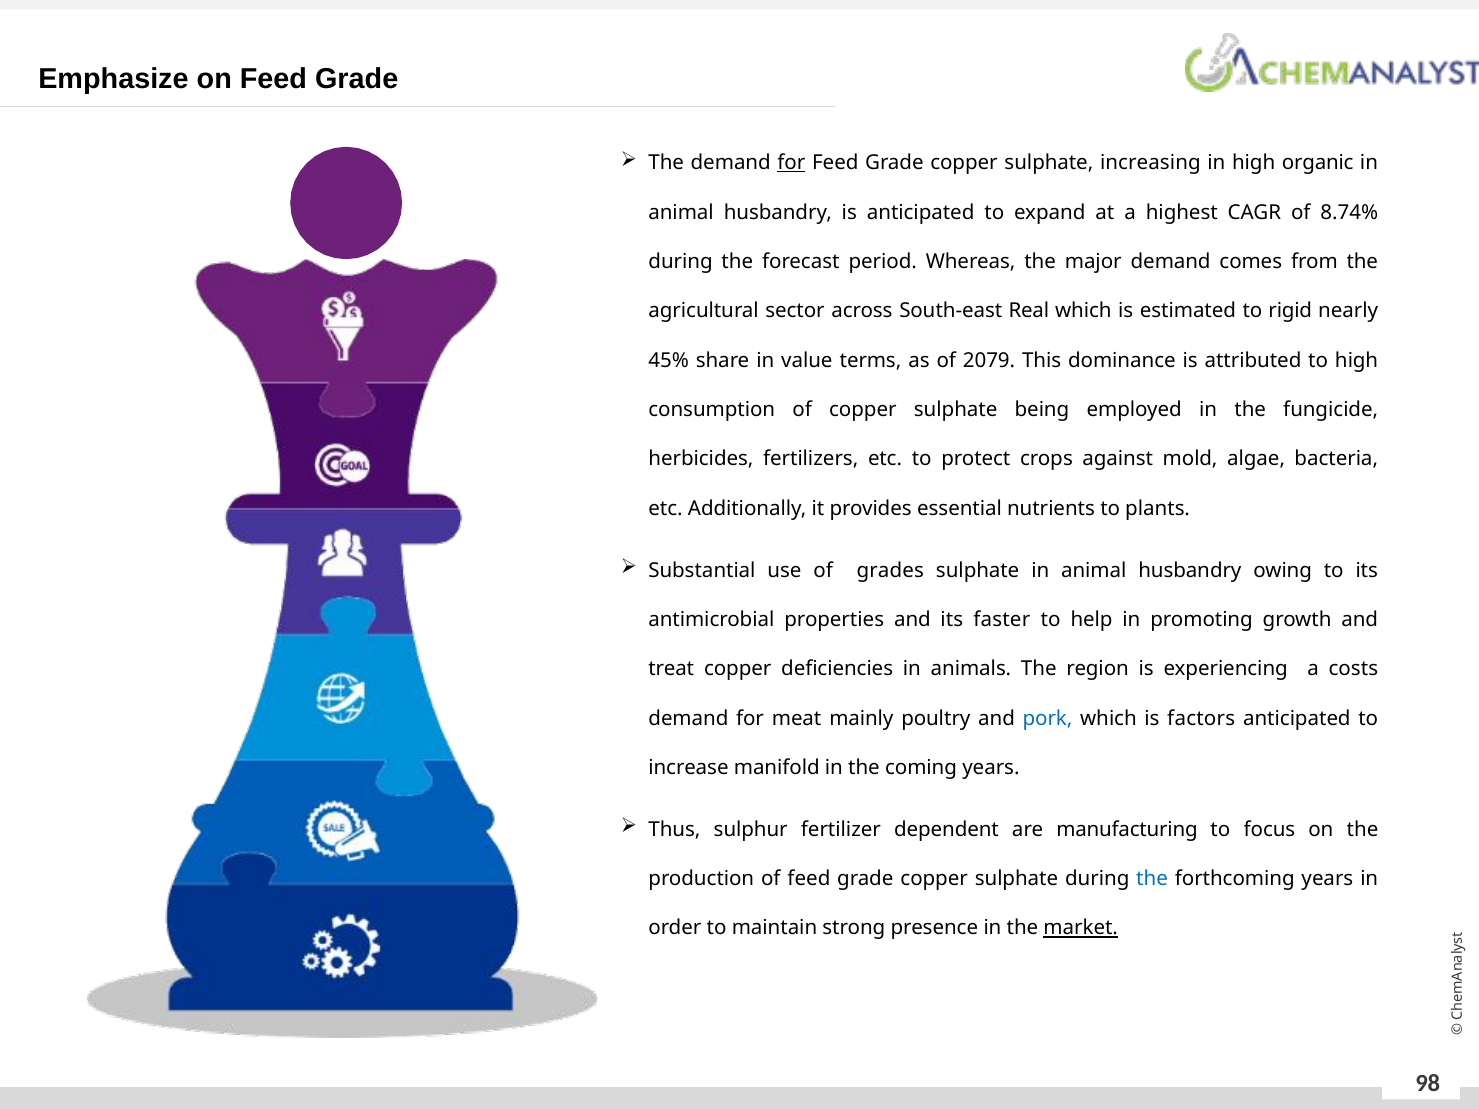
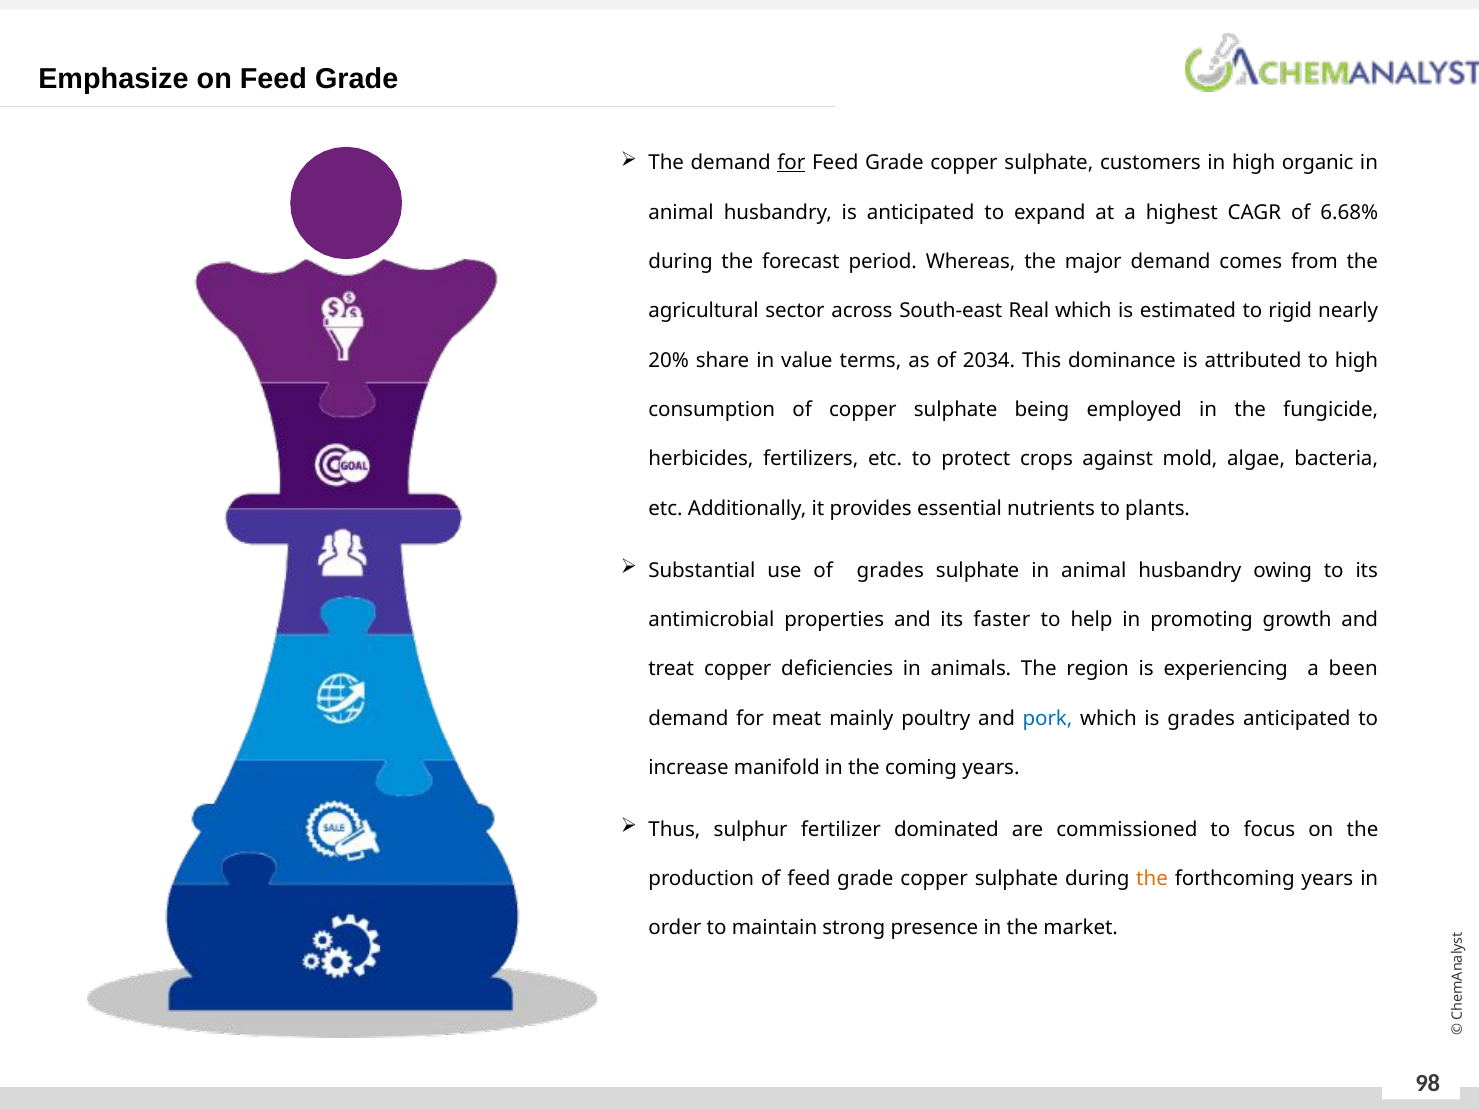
increasing: increasing -> customers
8.74%: 8.74% -> 6.68%
45%: 45% -> 20%
2079: 2079 -> 2034
costs: costs -> been
is factors: factors -> grades
dependent: dependent -> dominated
manufacturing: manufacturing -> commissioned
the at (1152, 879) colour: blue -> orange
market underline: present -> none
